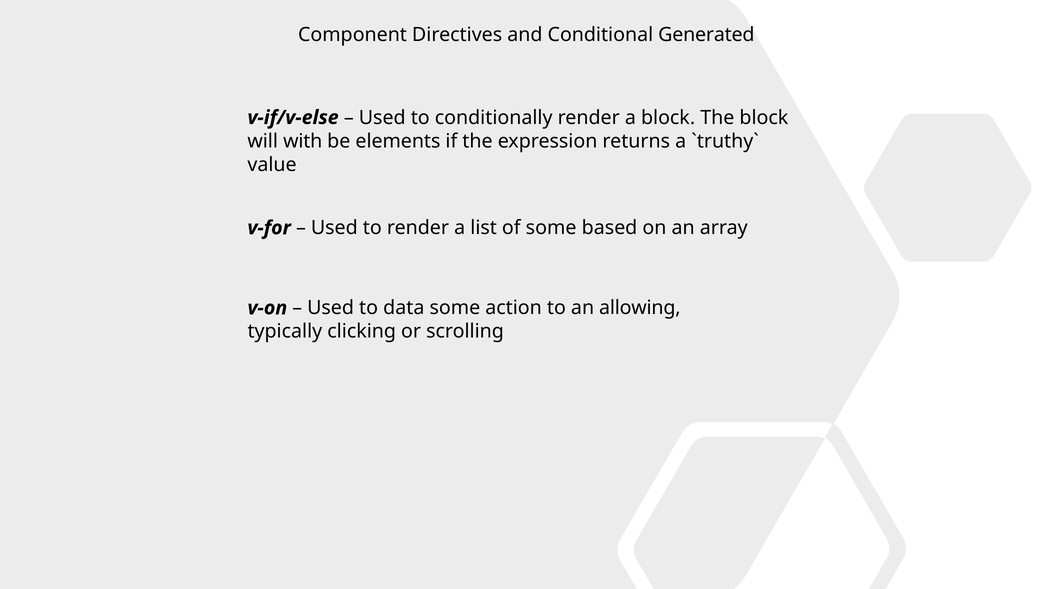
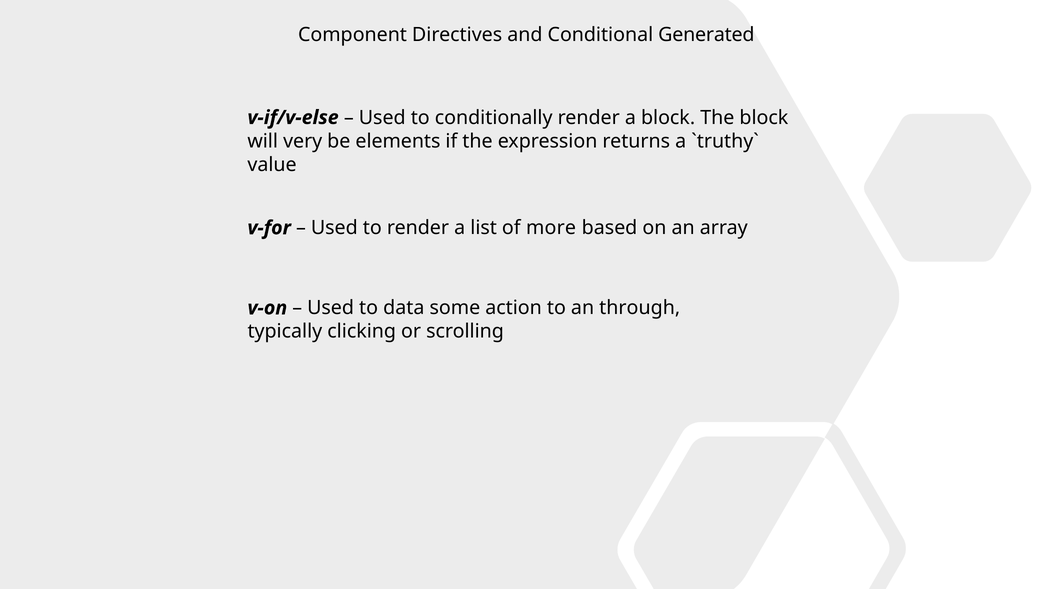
with: with -> very
of some: some -> more
allowing: allowing -> through
